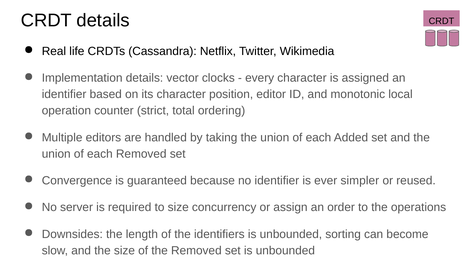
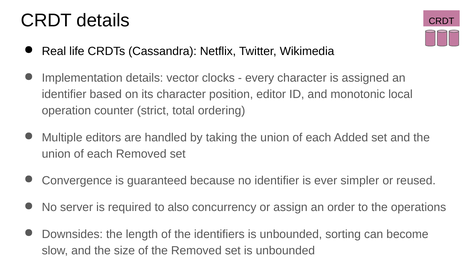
to size: size -> also
